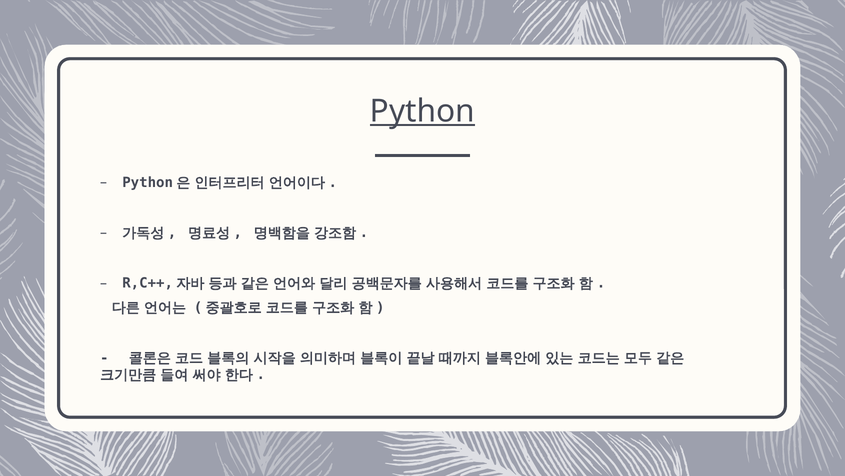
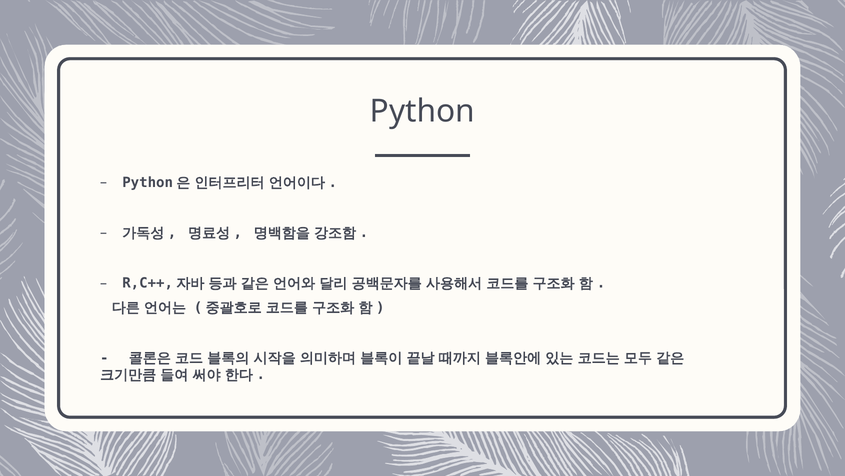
Python underline: present -> none
